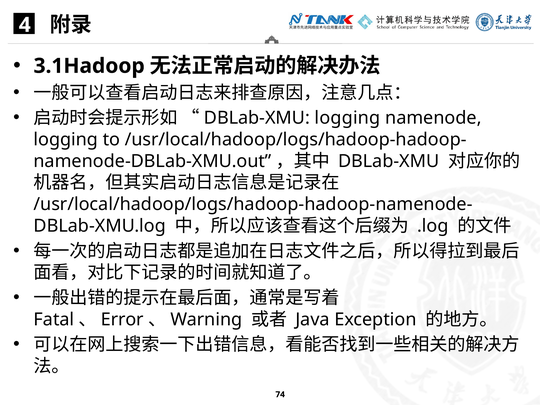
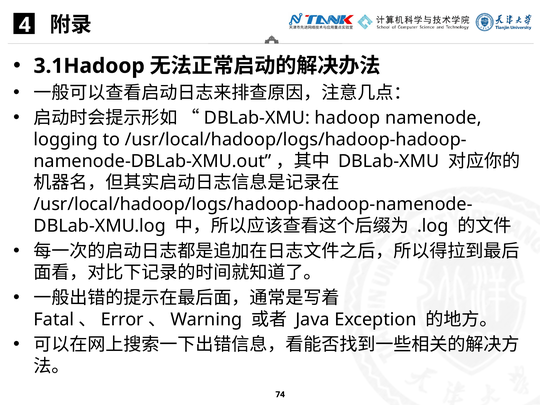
DBLab-XMU logging: logging -> hadoop
